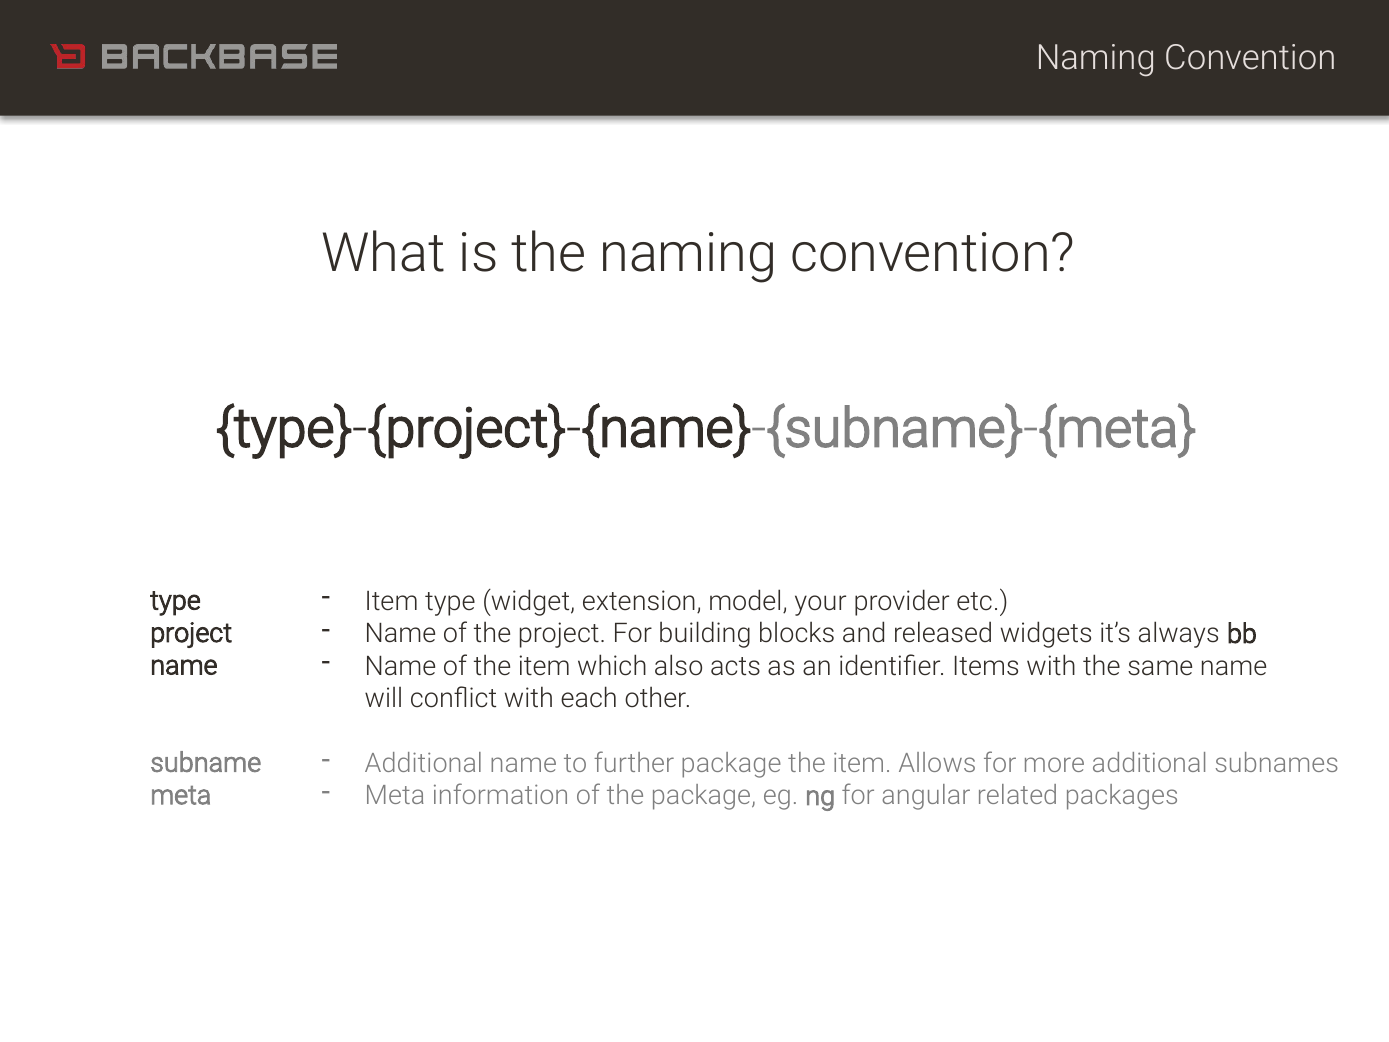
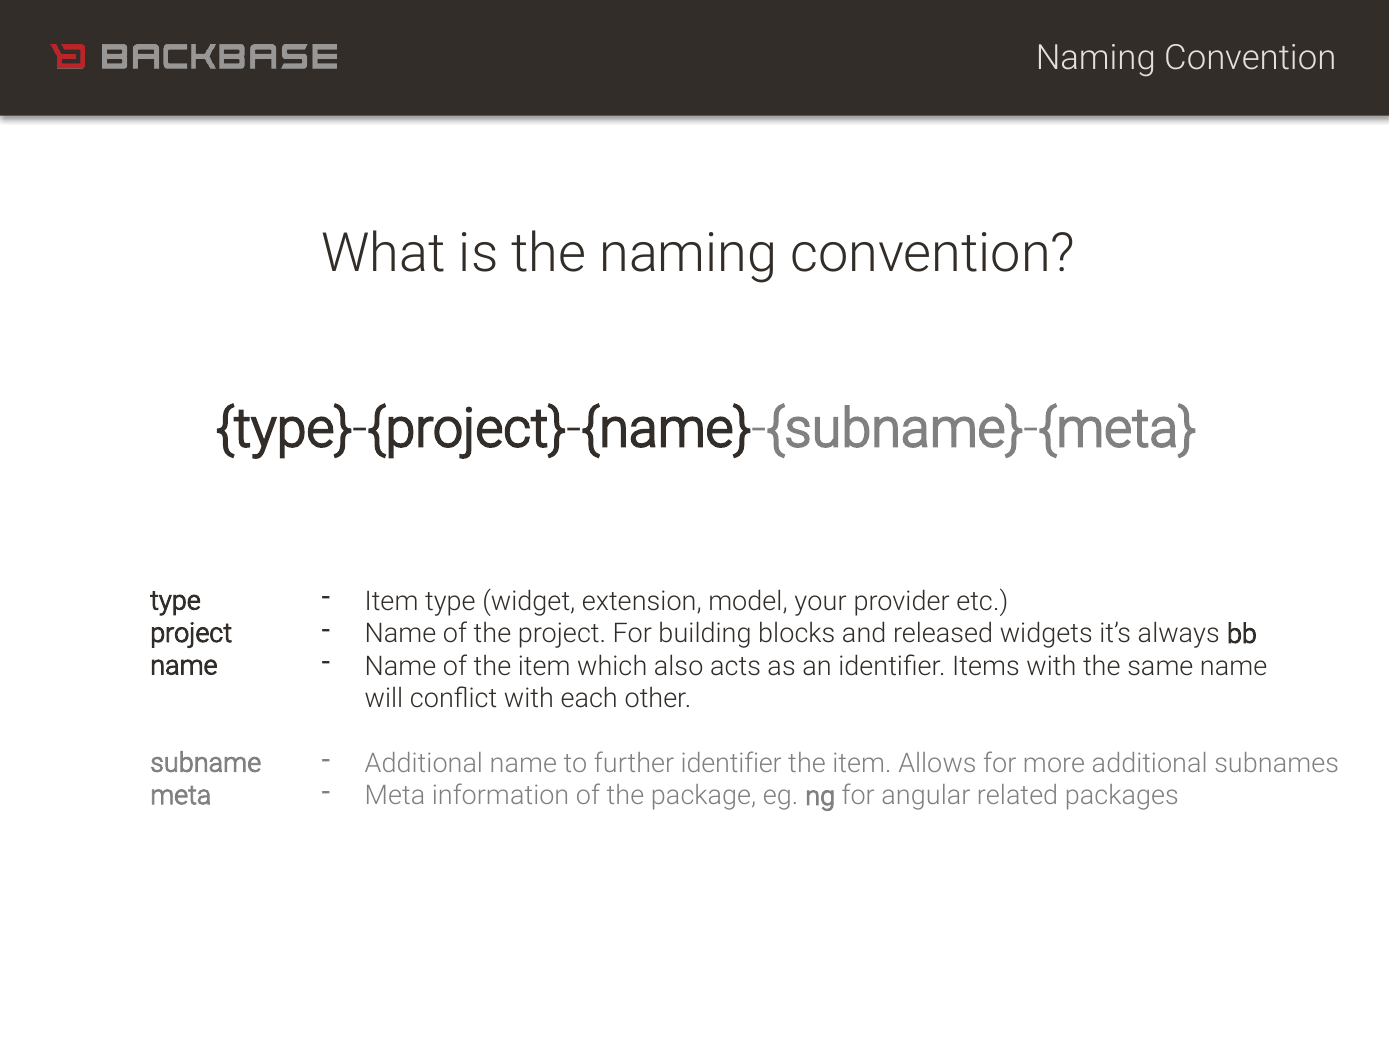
further package: package -> identifier
